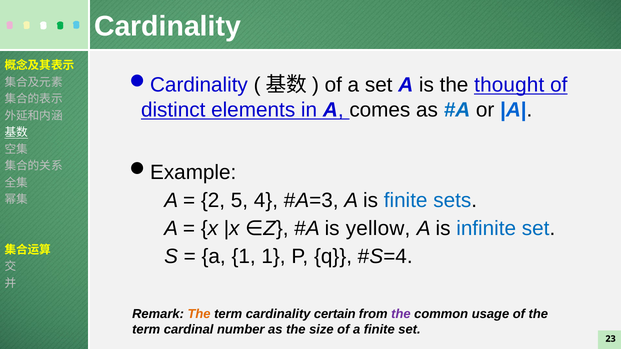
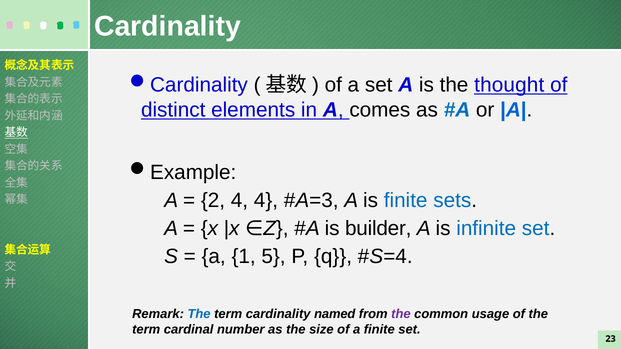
2 5: 5 -> 4
yellow: yellow -> builder
1 1: 1 -> 5
The at (199, 314) colour: orange -> blue
certain: certain -> named
